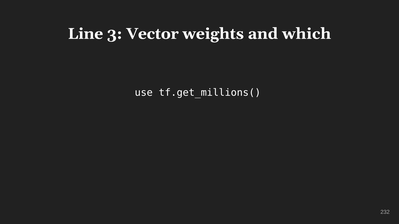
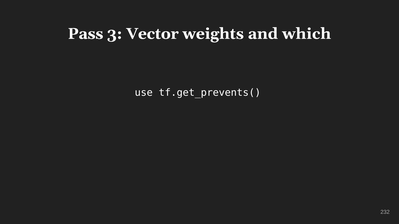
Line: Line -> Pass
tf.get_millions(: tf.get_millions( -> tf.get_prevents(
